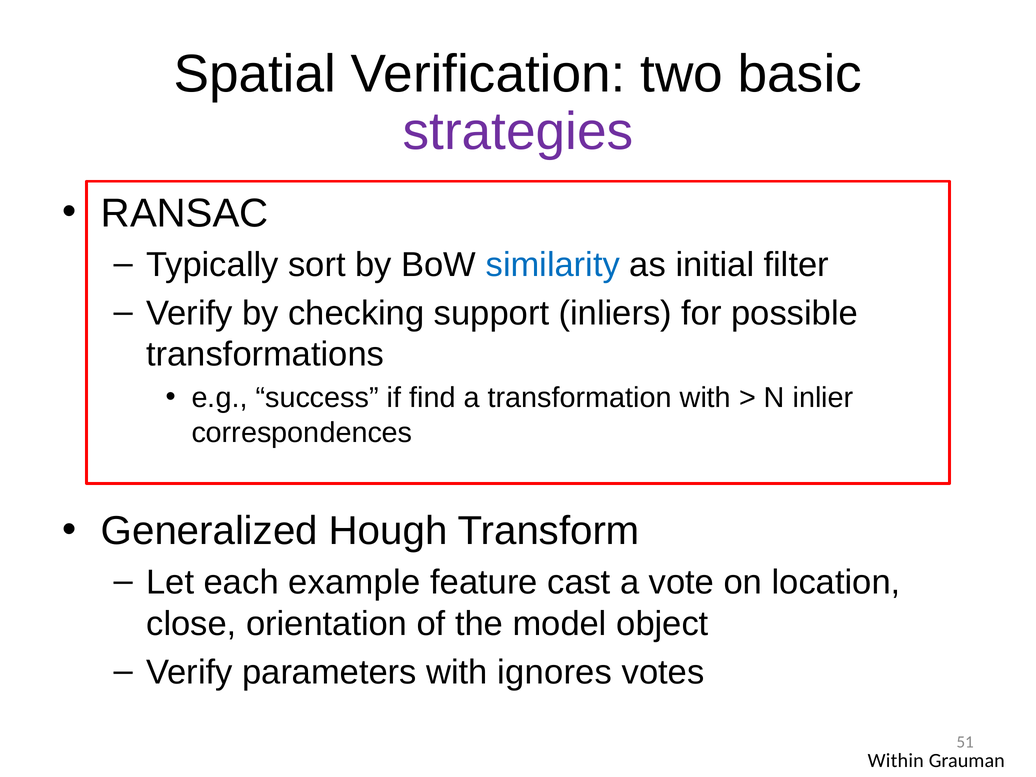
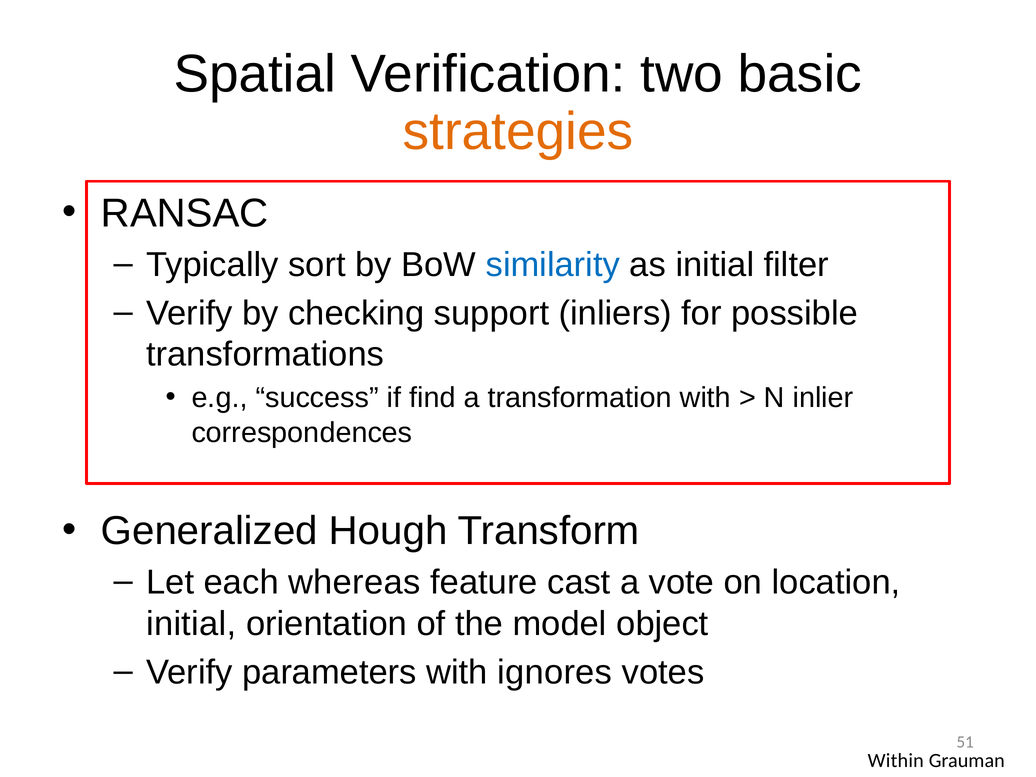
strategies colour: purple -> orange
example: example -> whereas
close at (191, 624): close -> initial
